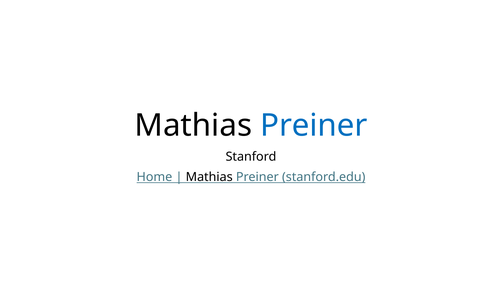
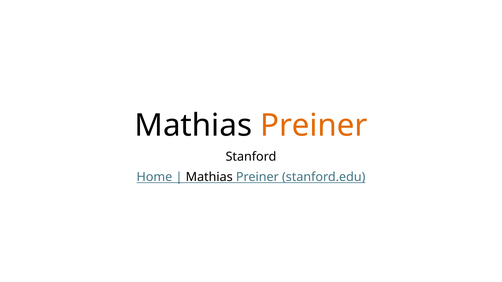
Preiner at (314, 125) colour: blue -> orange
